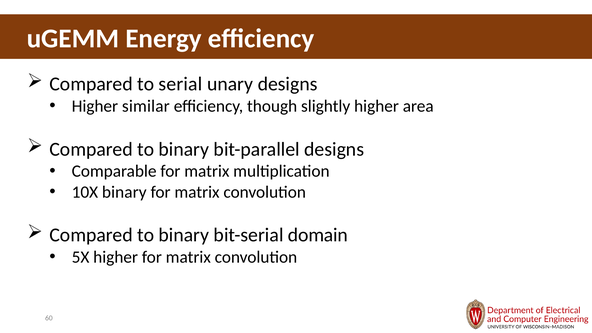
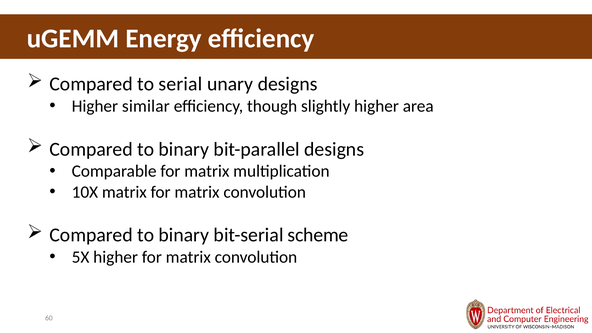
10X binary: binary -> matrix
domain: domain -> scheme
